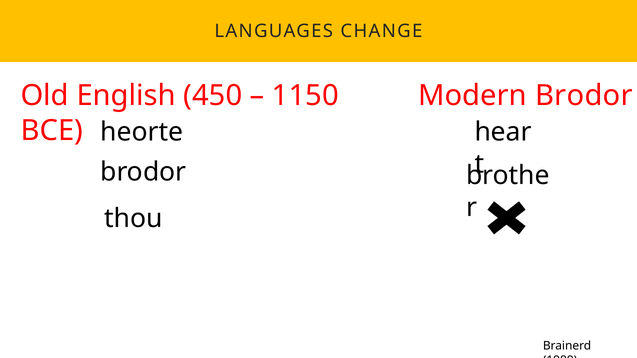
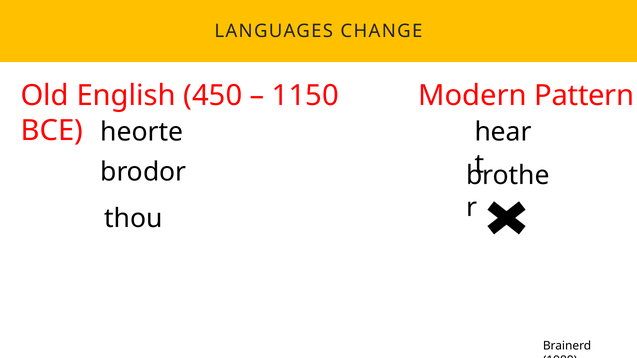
Modern Brodor: Brodor -> Pattern
